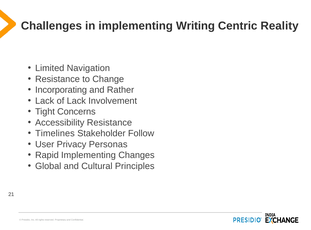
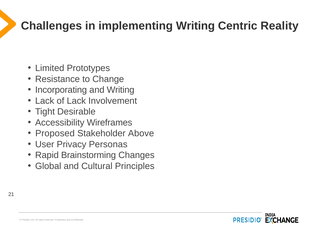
Navigation: Navigation -> Prototypes
and Rather: Rather -> Writing
Concerns: Concerns -> Desirable
Accessibility Resistance: Resistance -> Wireframes
Timelines: Timelines -> Proposed
Follow: Follow -> Above
Rapid Implementing: Implementing -> Brainstorming
